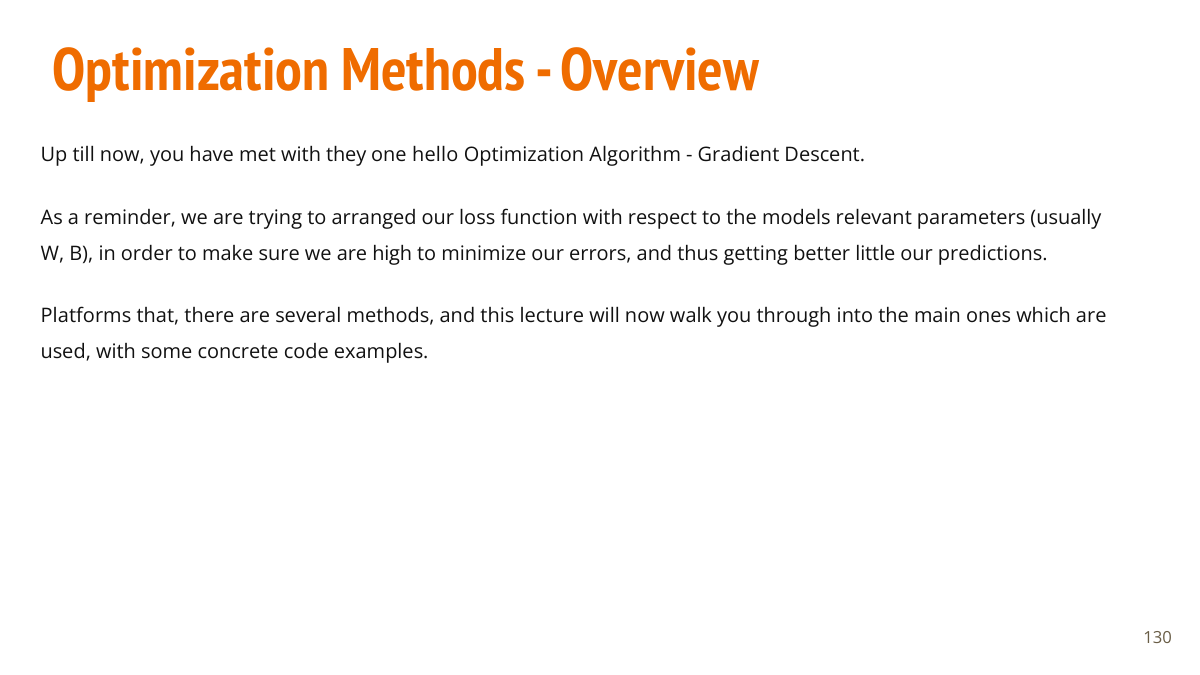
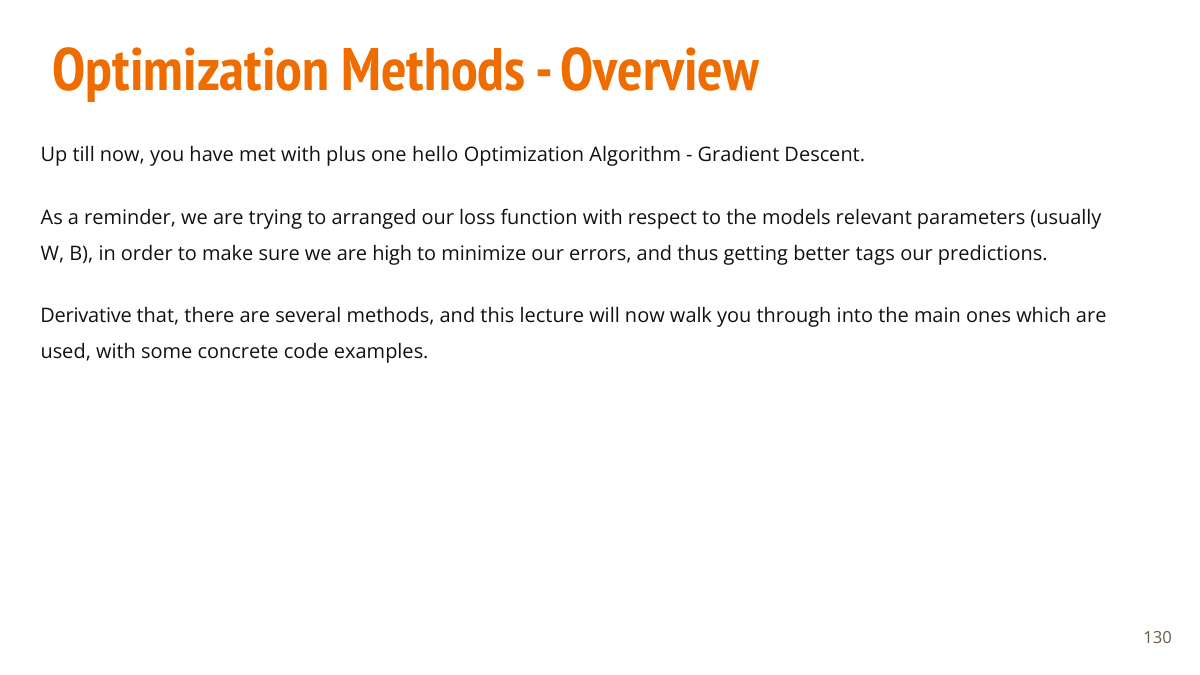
they: they -> plus
little: little -> tags
Platforms: Platforms -> Derivative
